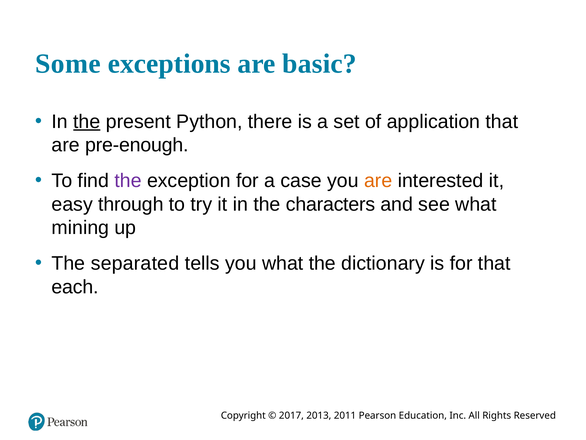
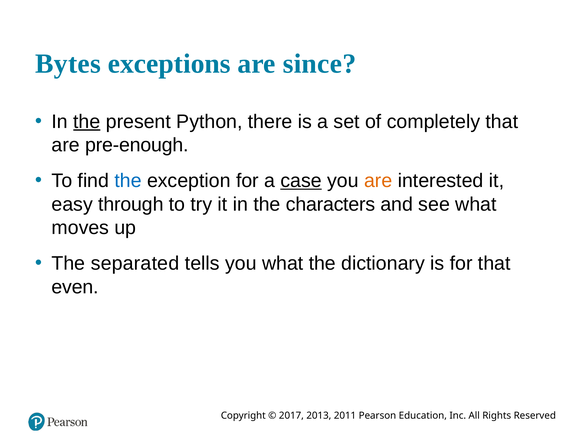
Some: Some -> Bytes
basic: basic -> since
application: application -> completely
the at (128, 181) colour: purple -> blue
case underline: none -> present
mining: mining -> moves
each: each -> even
